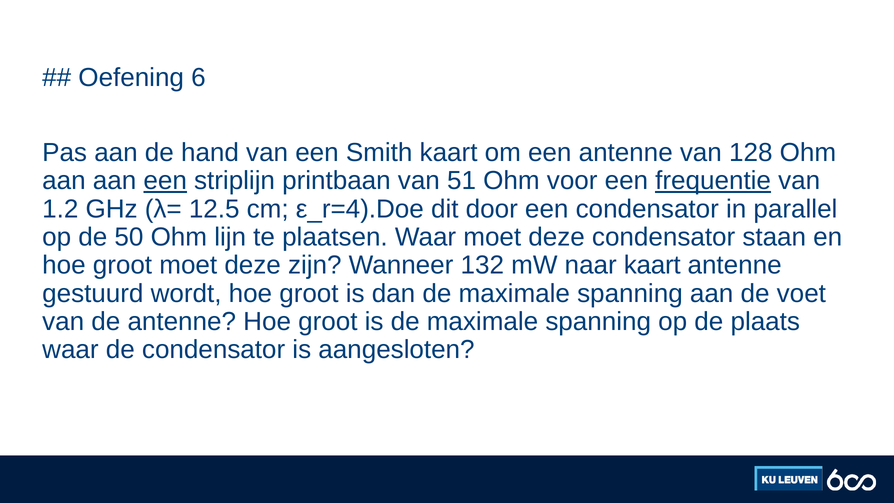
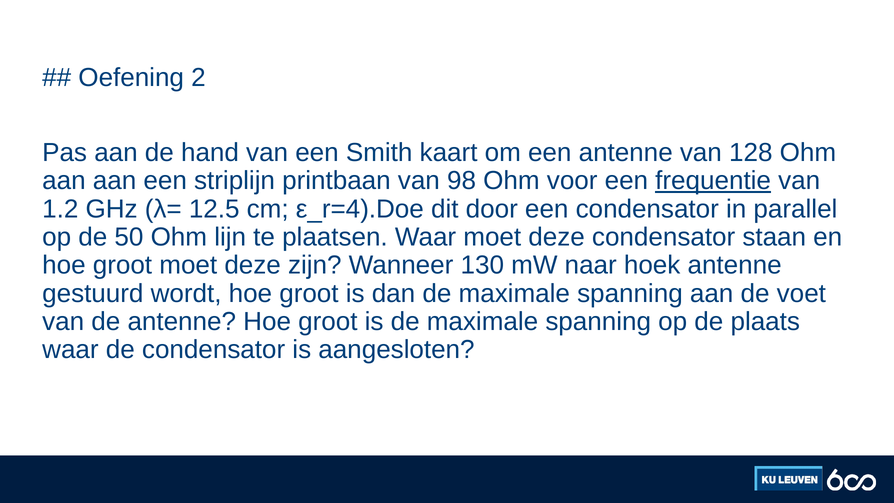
6: 6 -> 2
een at (165, 181) underline: present -> none
51: 51 -> 98
132: 132 -> 130
naar kaart: kaart -> hoek
